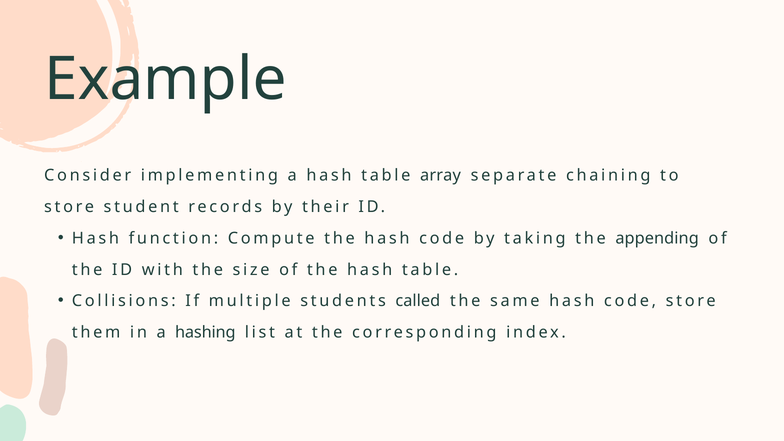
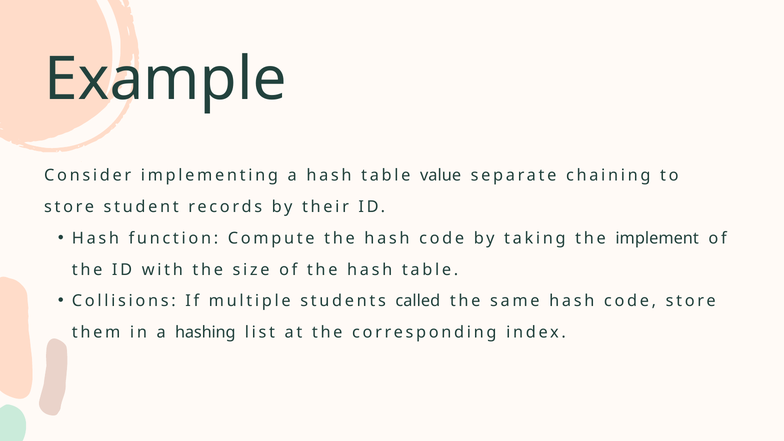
array: array -> value
appending: appending -> implement
